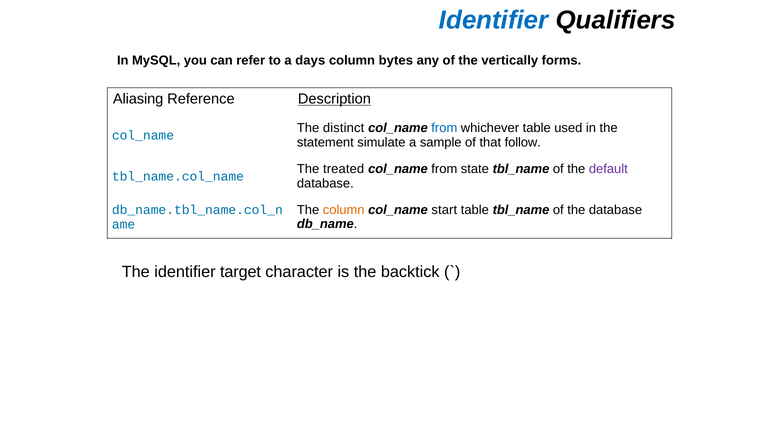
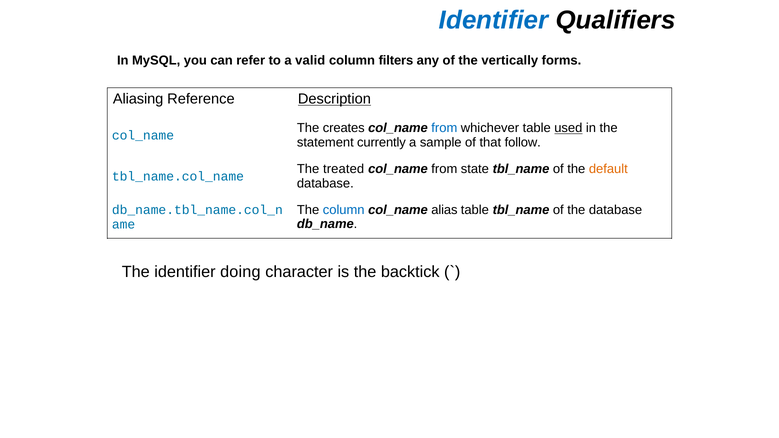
days: days -> valid
bytes: bytes -> filters
distinct: distinct -> creates
used underline: none -> present
simulate: simulate -> currently
default colour: purple -> orange
column at (344, 210) colour: orange -> blue
start: start -> alias
target: target -> doing
